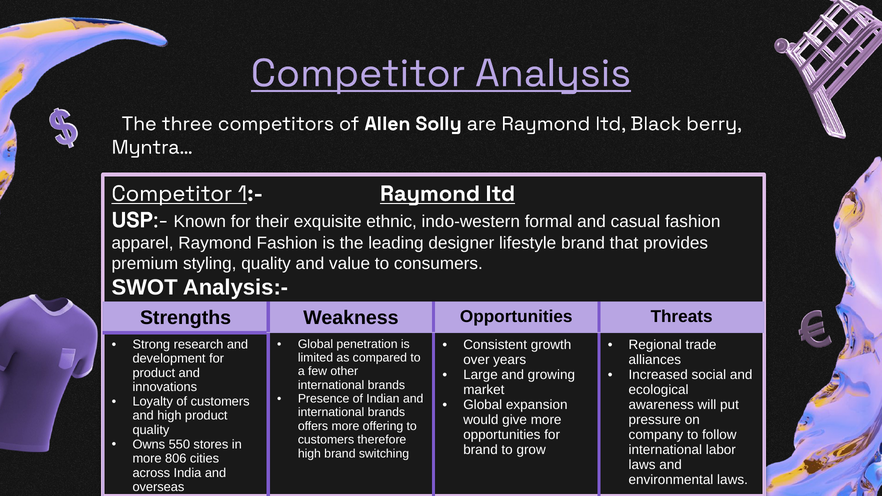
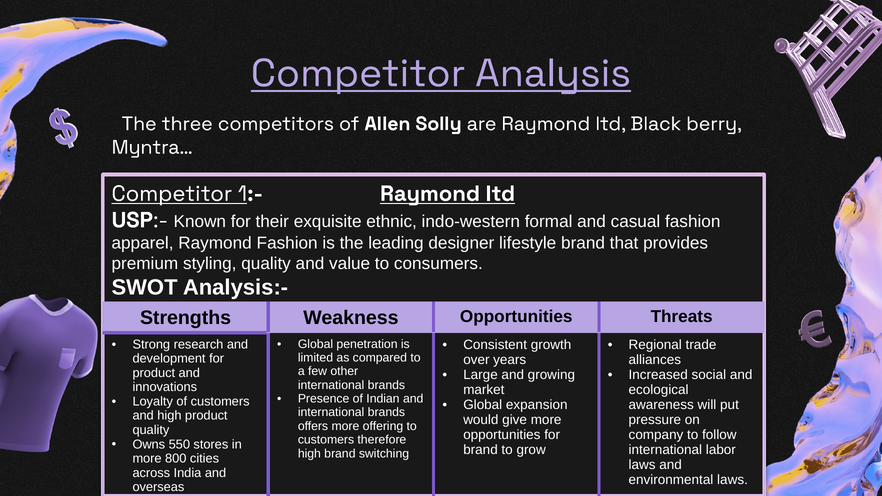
806: 806 -> 800
